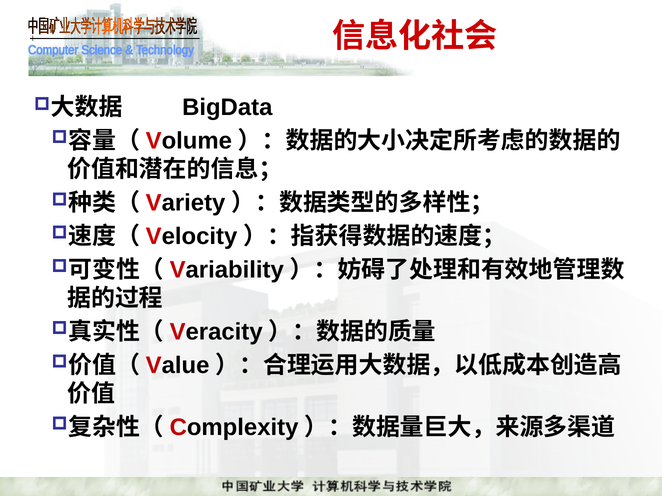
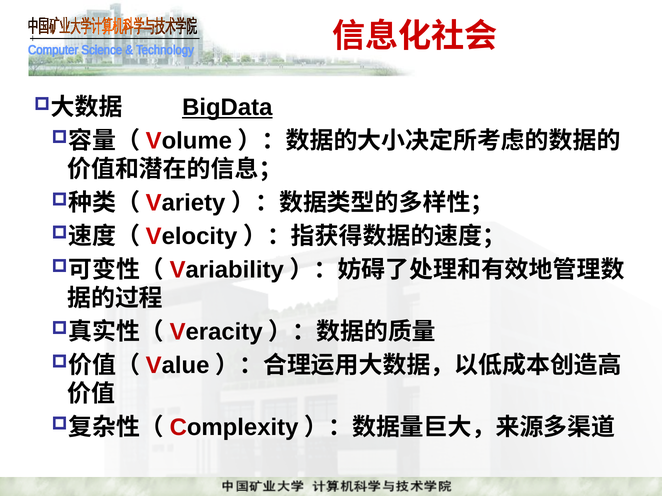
BigData underline: none -> present
